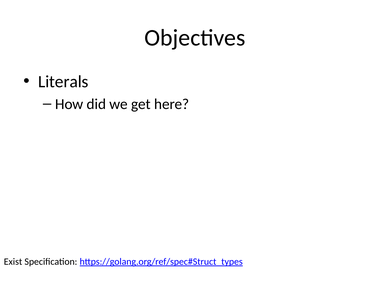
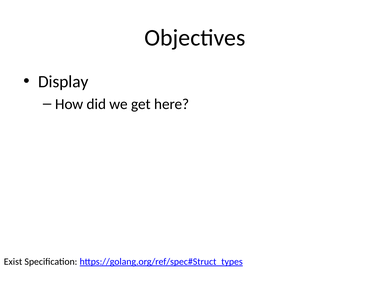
Literals: Literals -> Display
